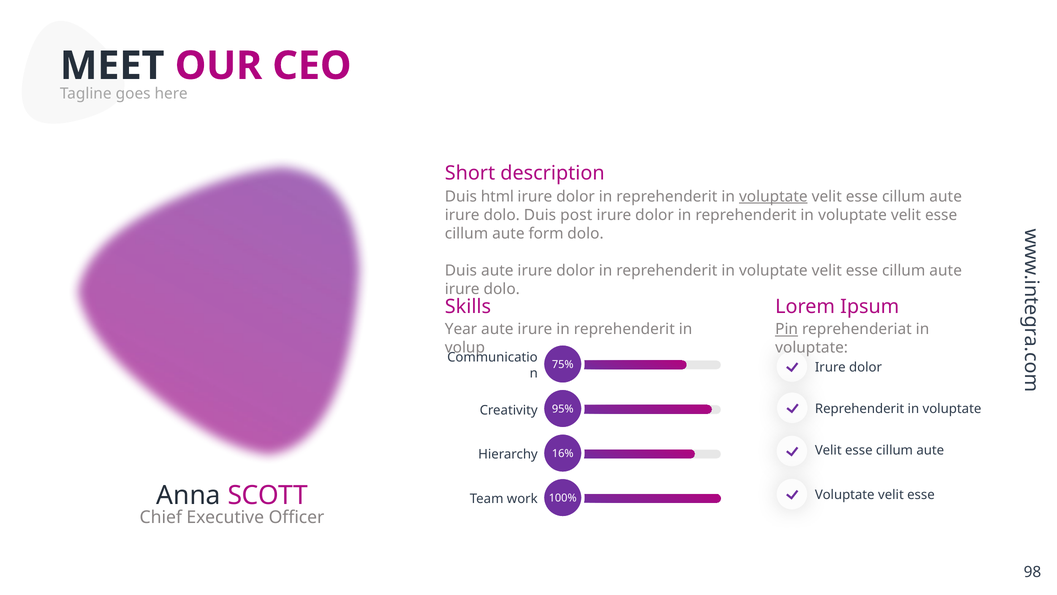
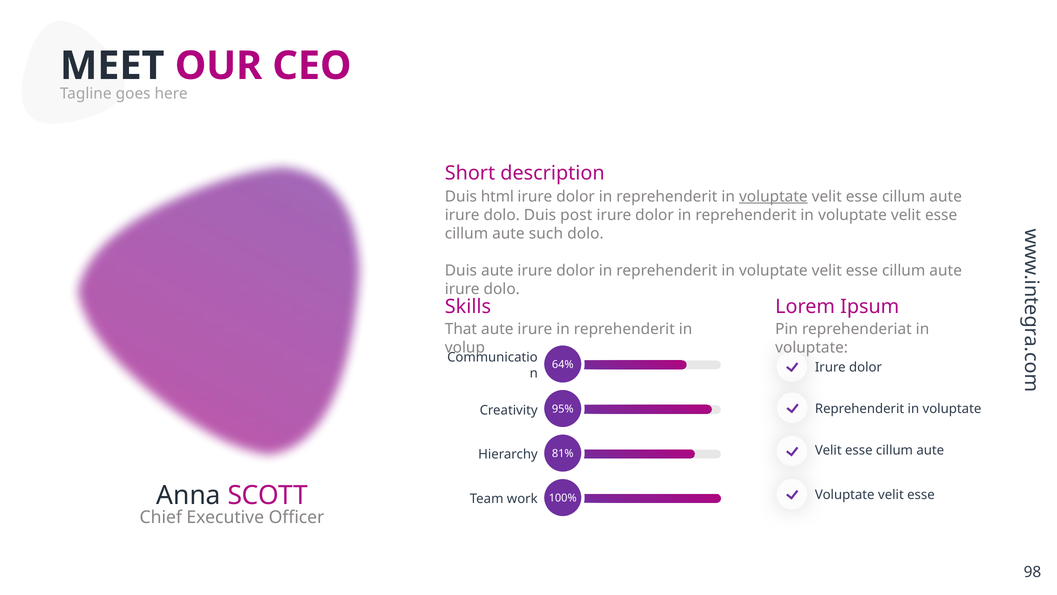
form: form -> such
Year: Year -> That
Pin underline: present -> none
75%: 75% -> 64%
16%: 16% -> 81%
